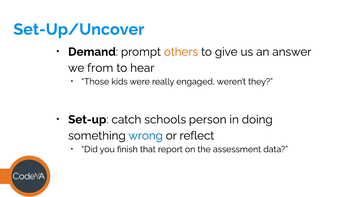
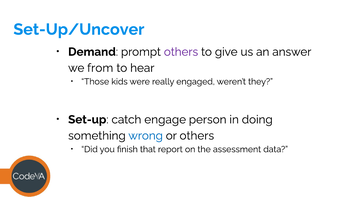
others at (181, 52) colour: orange -> purple
schools: schools -> engage
or reflect: reflect -> others
